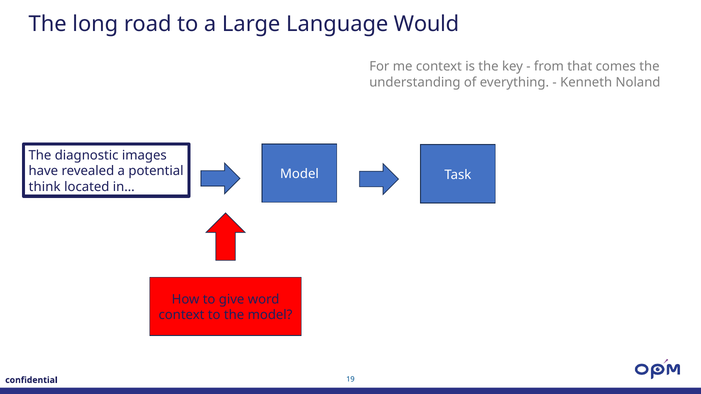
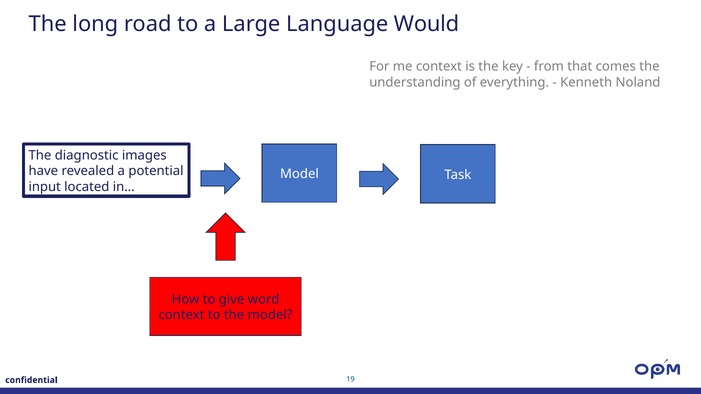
think: think -> input
